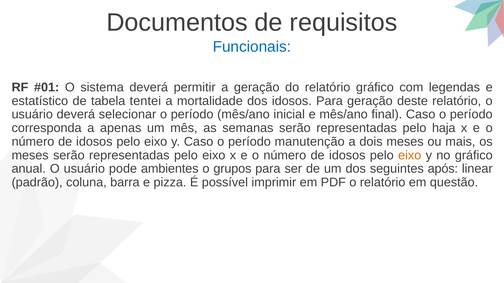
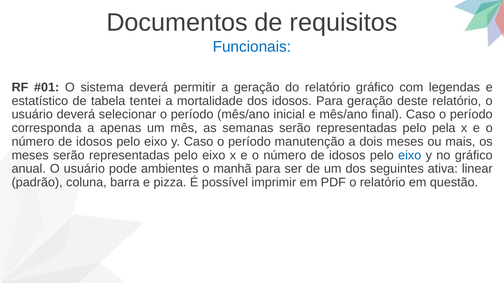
haja: haja -> pela
eixo at (410, 156) colour: orange -> blue
grupos: grupos -> manhã
após: após -> ativa
